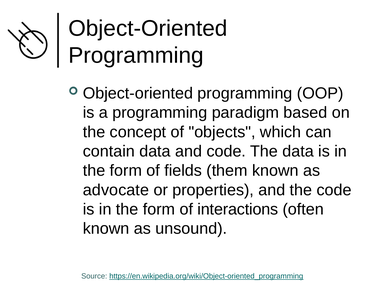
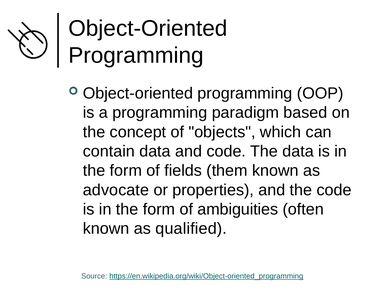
interactions: interactions -> ambiguities
unsound: unsound -> qualified
